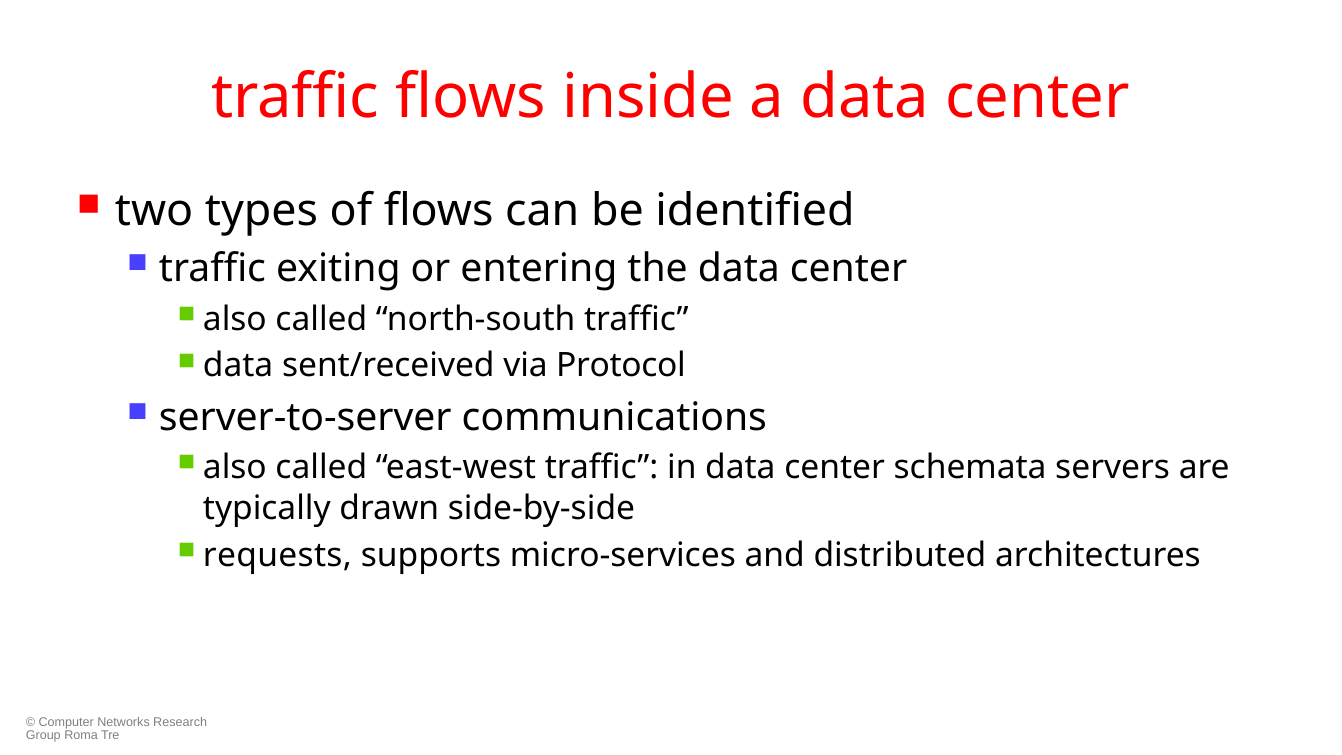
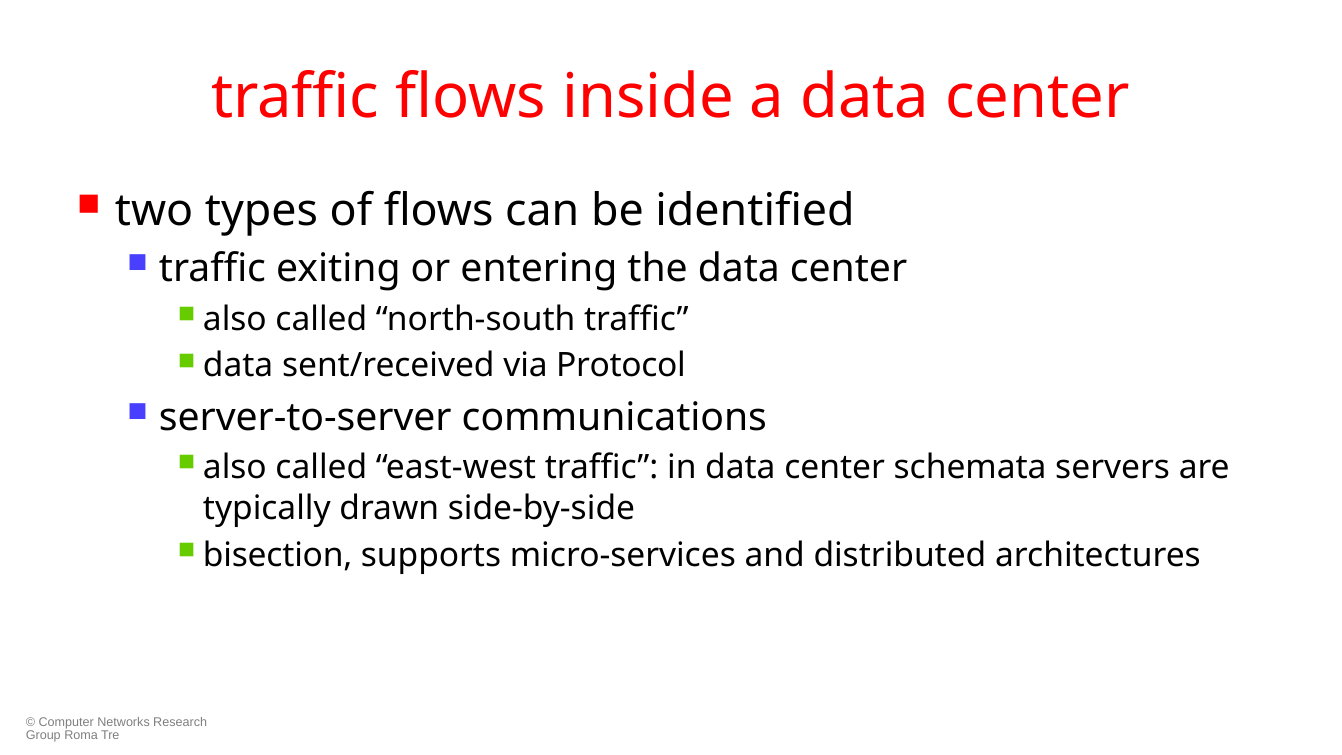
requests: requests -> bisection
